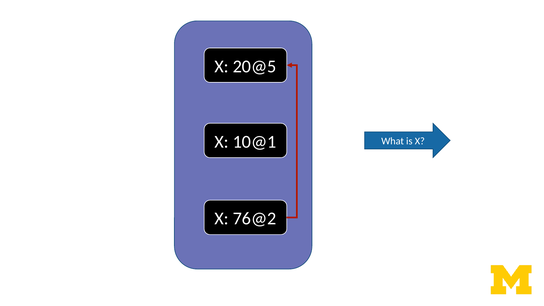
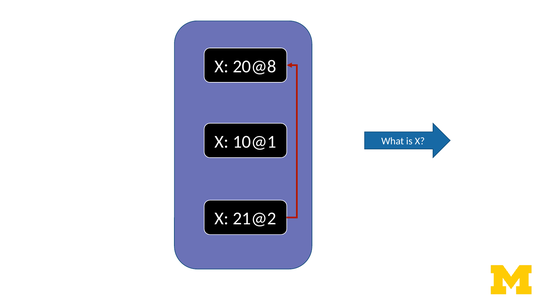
20@5: 20@5 -> 20@8
76@2: 76@2 -> 21@2
